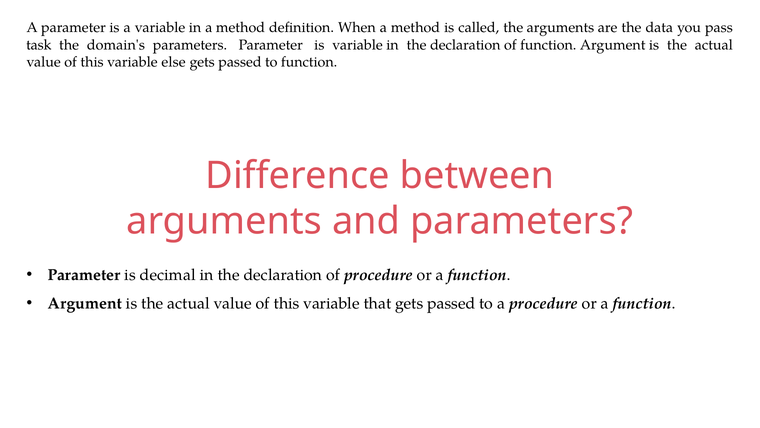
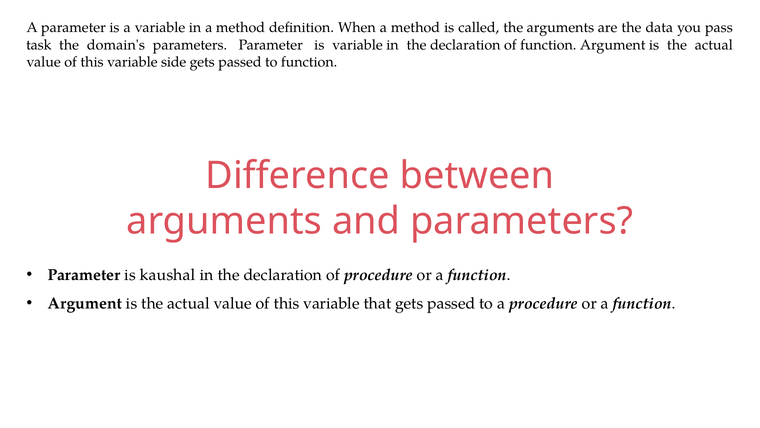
else: else -> side
decimal: decimal -> kaushal
